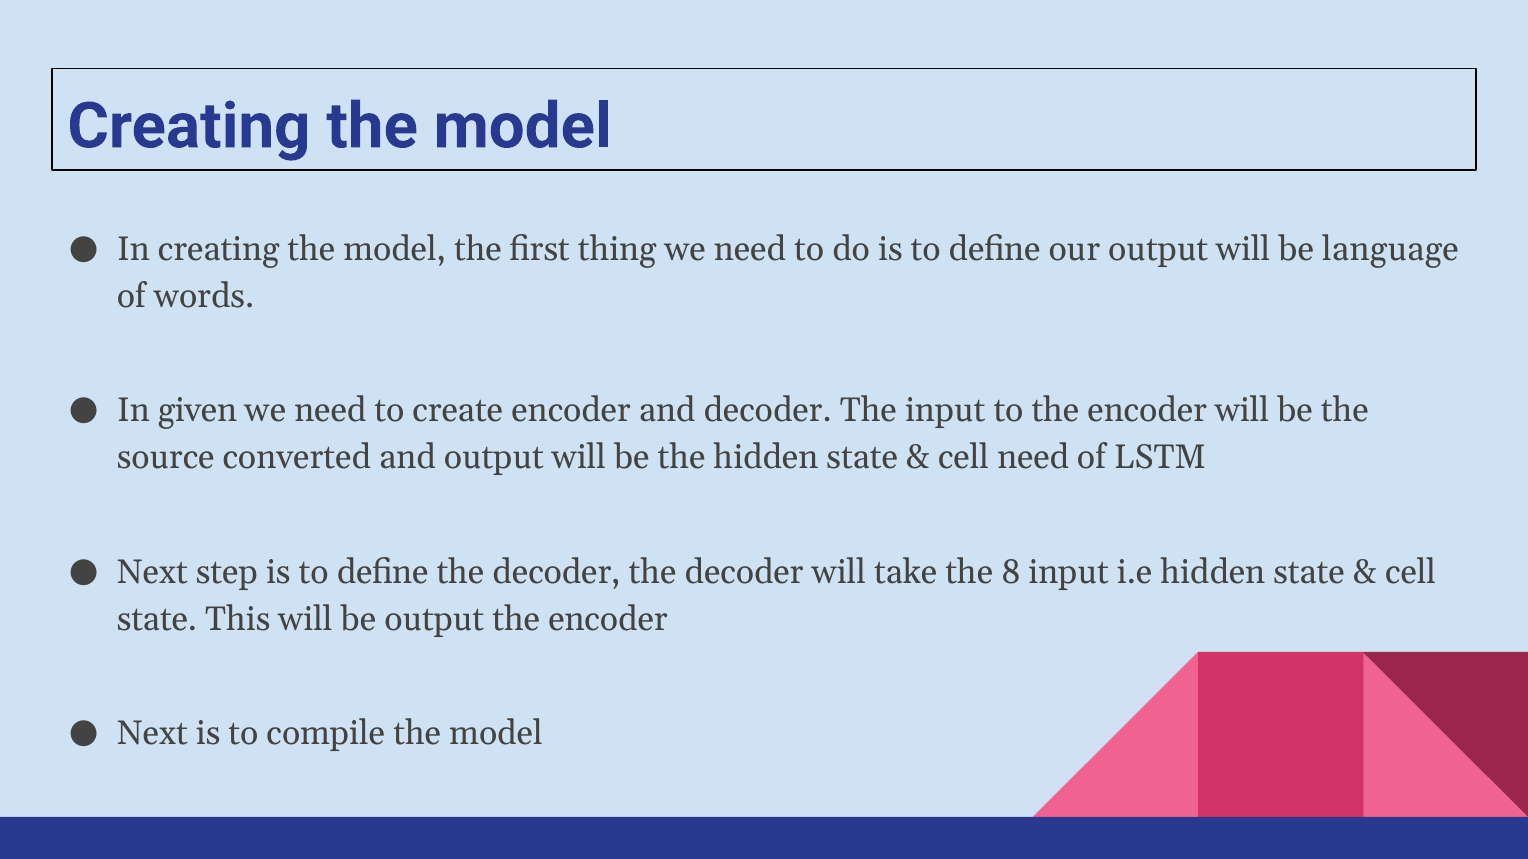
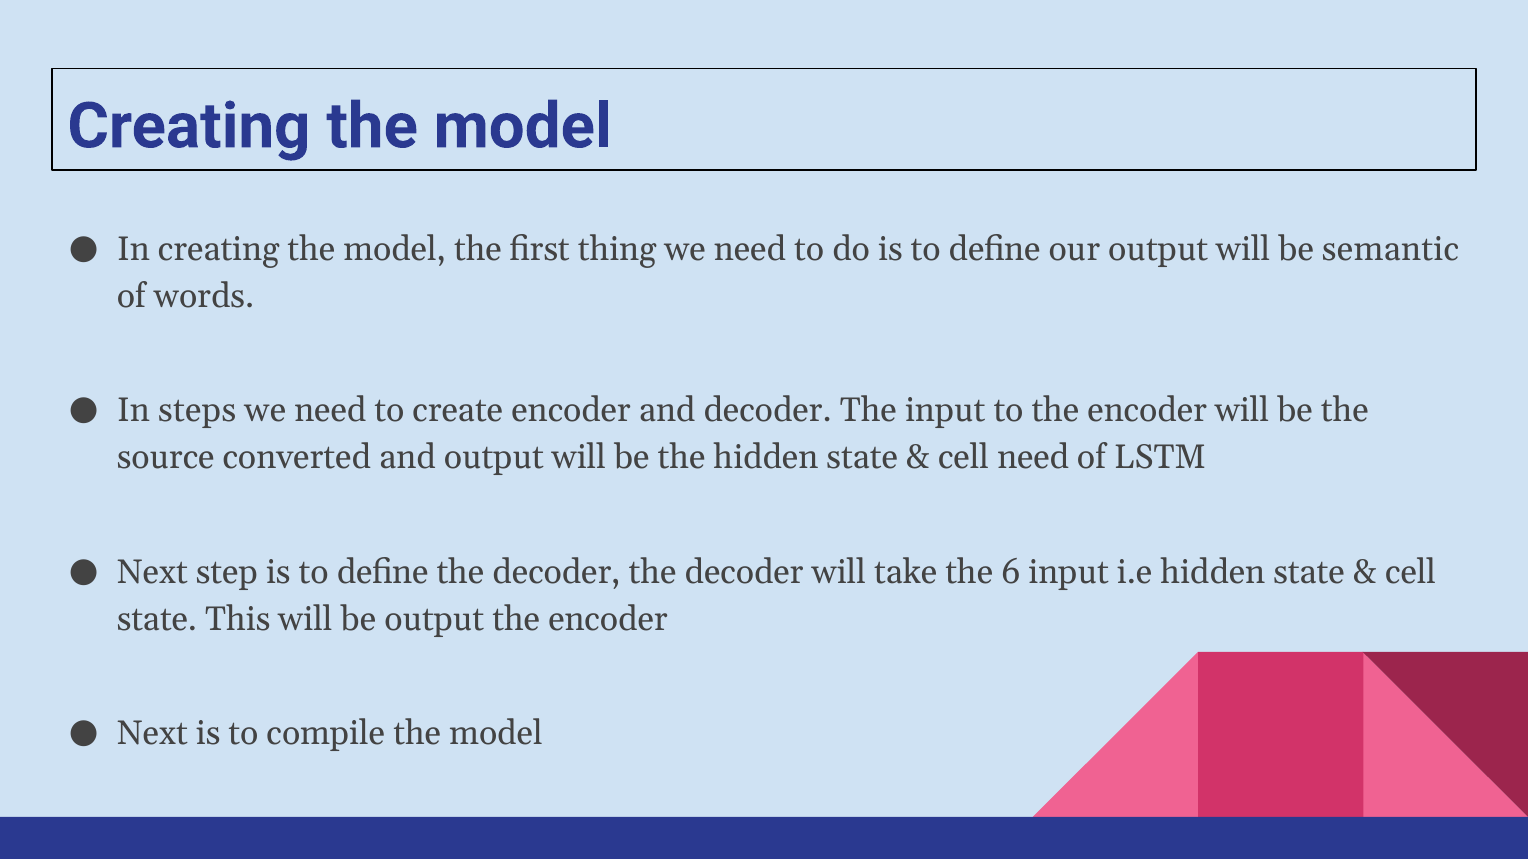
language: language -> semantic
given: given -> steps
8: 8 -> 6
